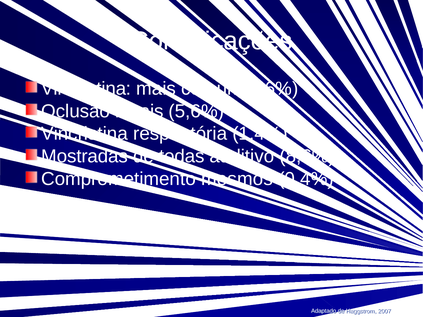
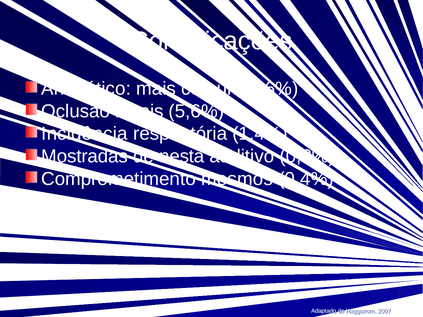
Vincristina at (86, 89): Vincristina -> Anedótico
Vincristina at (85, 134): Vincristina -> Incidência
todas: todas -> nesta
8,6%: 8,6% -> 0,2%
